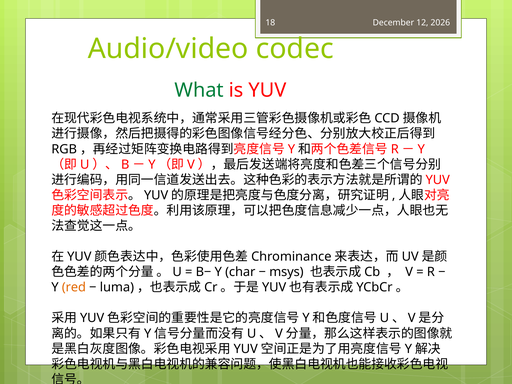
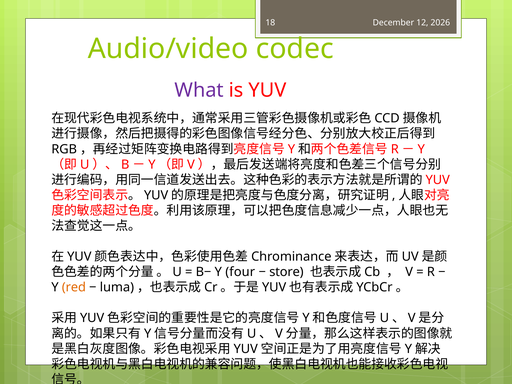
What colour: green -> purple
char: char -> four
msys: msys -> store
